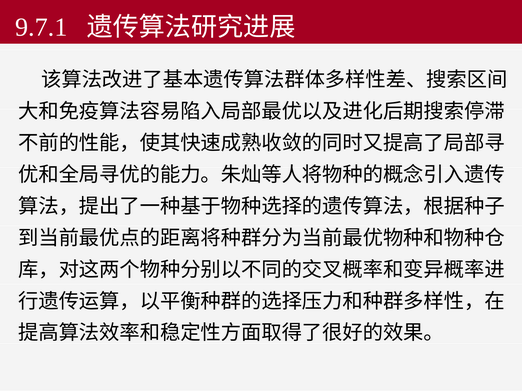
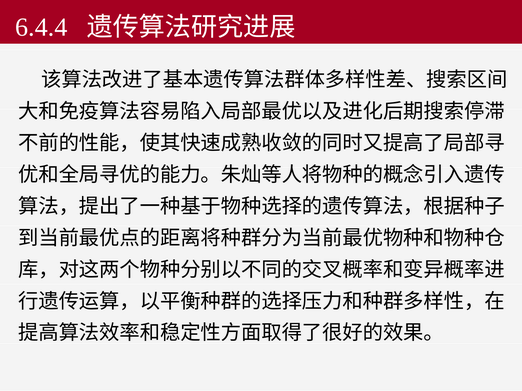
9.7.1: 9.7.1 -> 6.4.4
